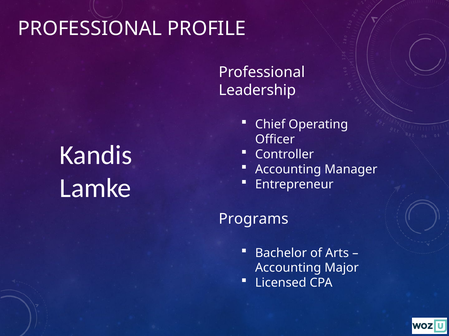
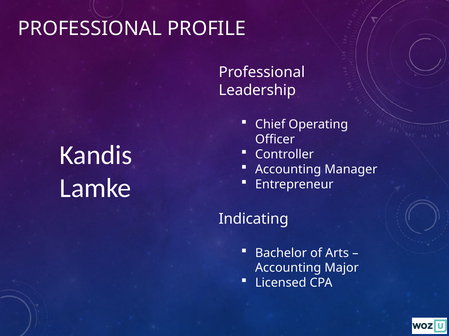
Programs: Programs -> Indicating
